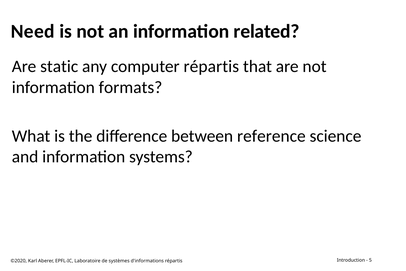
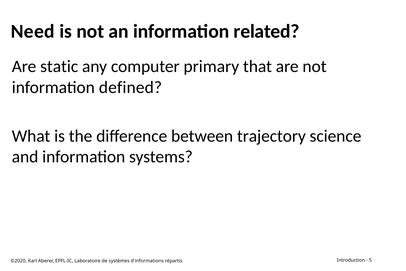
computer répartis: répartis -> primary
formats: formats -> defined
reference: reference -> trajectory
